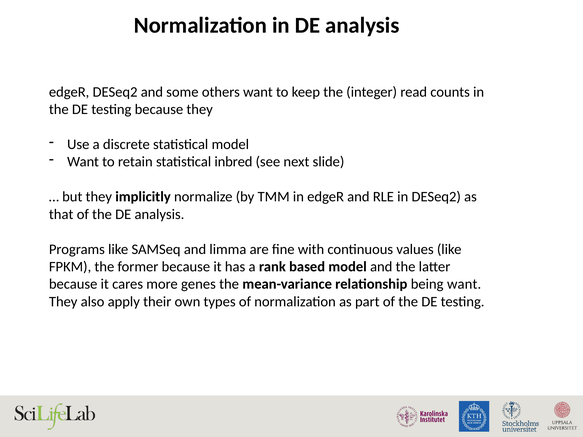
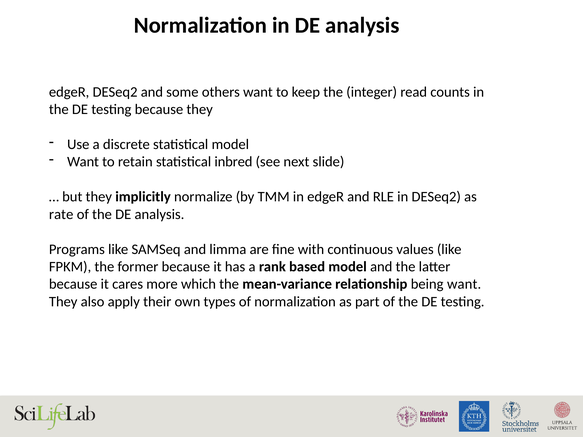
that: that -> rate
genes: genes -> which
